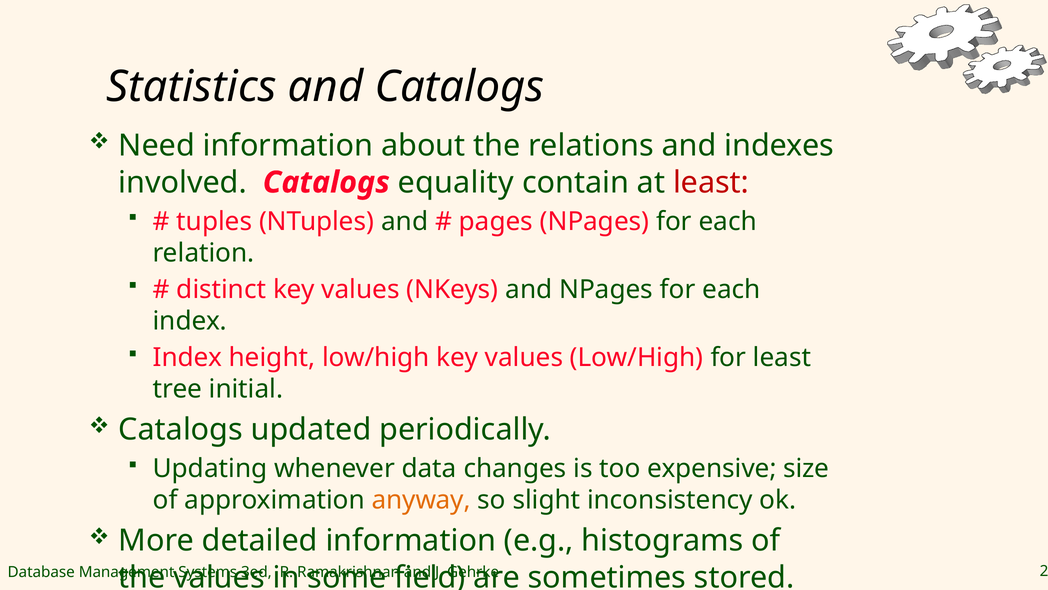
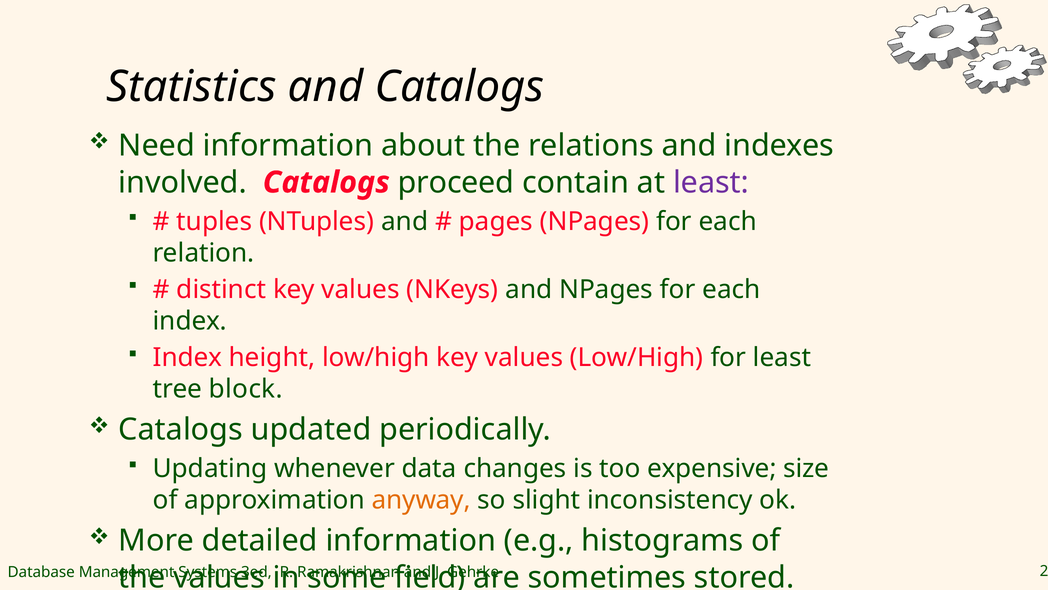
equality: equality -> proceed
least at (711, 182) colour: red -> purple
initial: initial -> block
